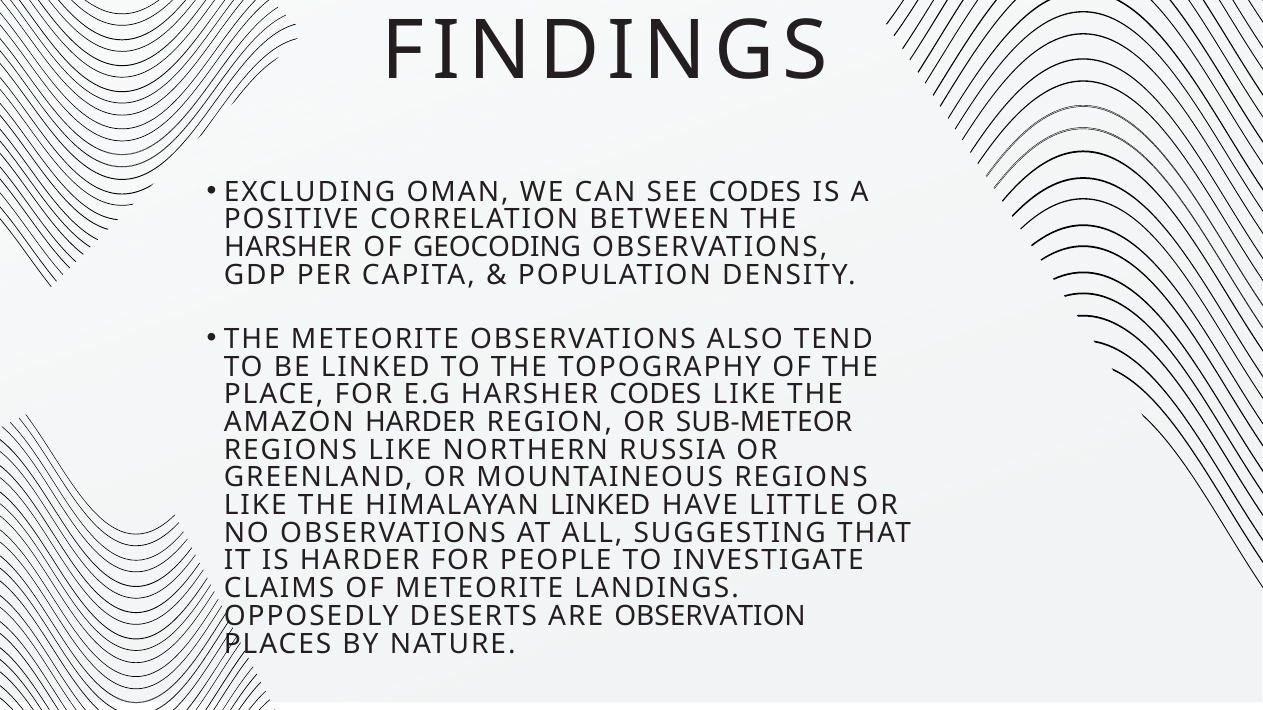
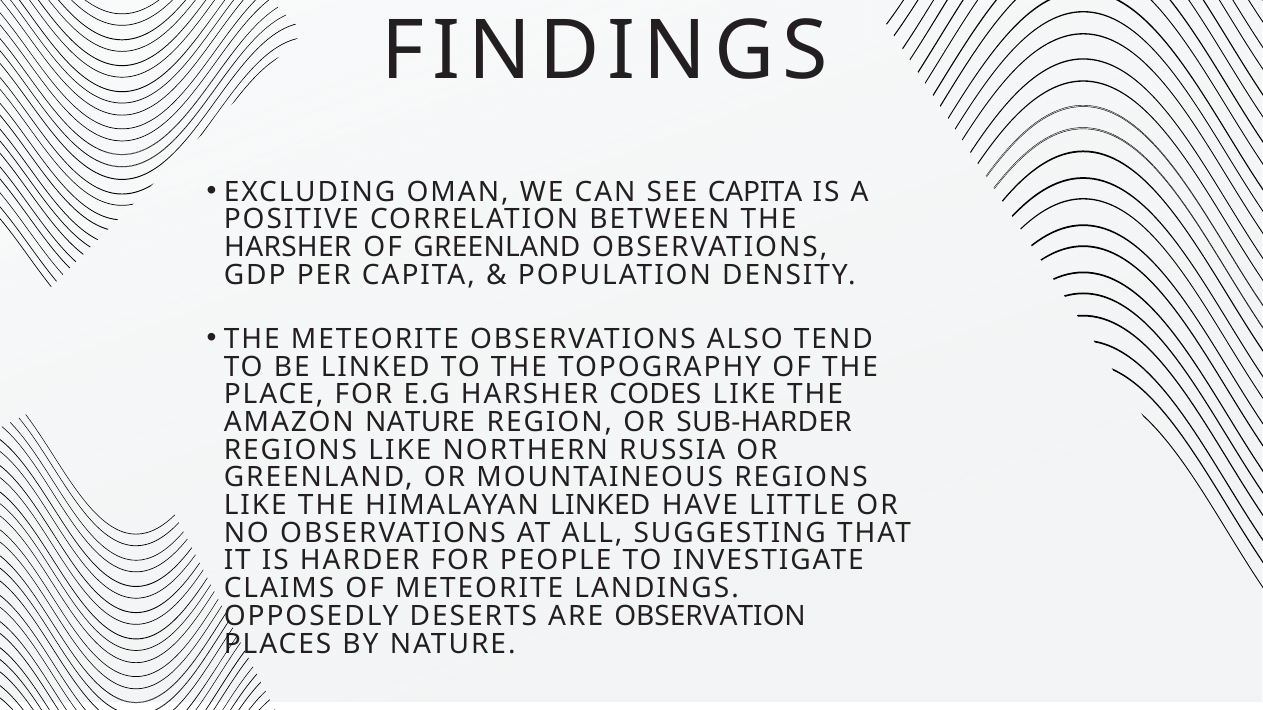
SEE CODES: CODES -> CAPITA
OF GEOCODING: GEOCODING -> GREENLAND
HARDER at (420, 422): HARDER -> NATURE
SUB-METEOR: SUB-METEOR -> SUB-HARDER
